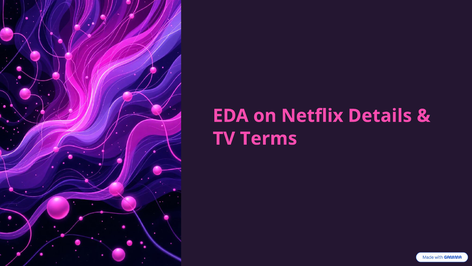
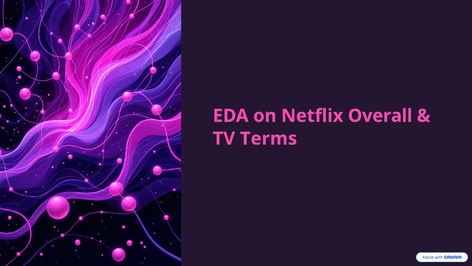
Details: Details -> Overall
